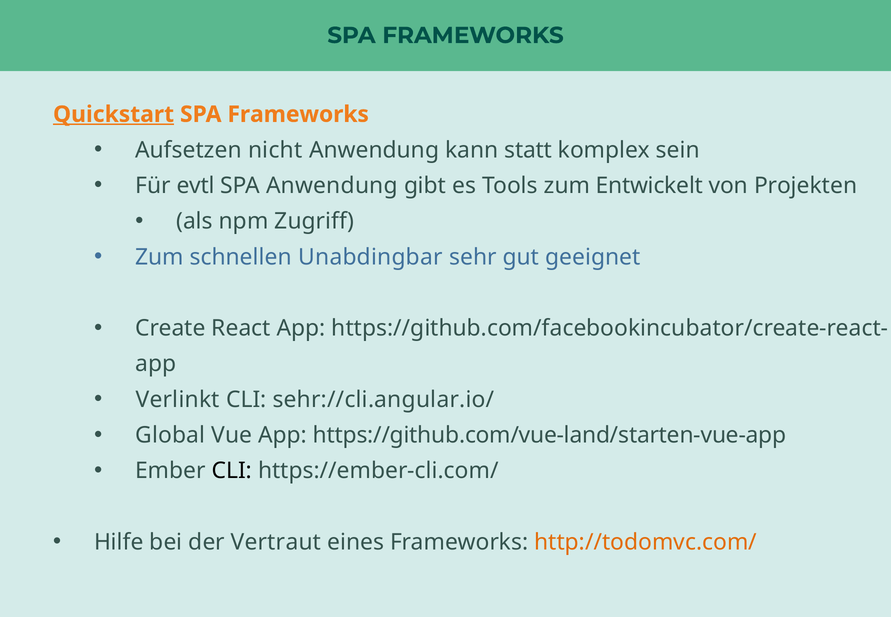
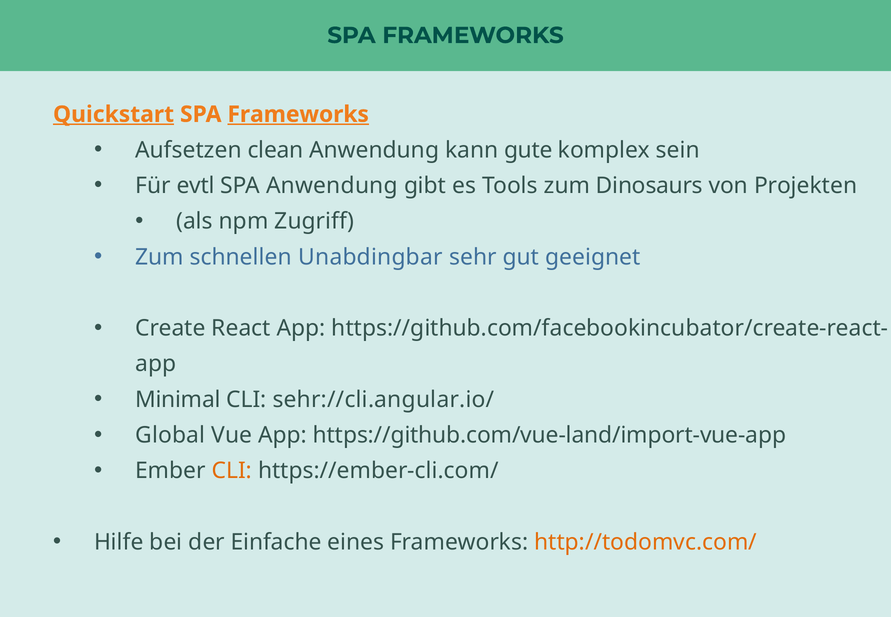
Frameworks at (298, 114) underline: none -> present
nicht: nicht -> clean
statt: statt -> gute
Entwickelt: Entwickelt -> Dinosaurs
Verlinkt: Verlinkt -> Minimal
https://github.com/vue-land/starten-vue-app: https://github.com/vue-land/starten-vue-app -> https://github.com/vue-land/import-vue-app
CLI at (232, 471) colour: black -> orange
Vertraut: Vertraut -> Einfache
